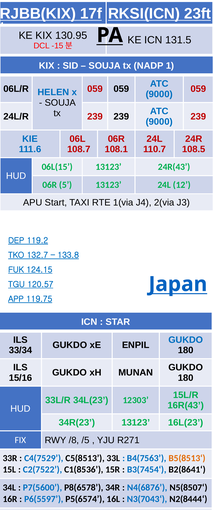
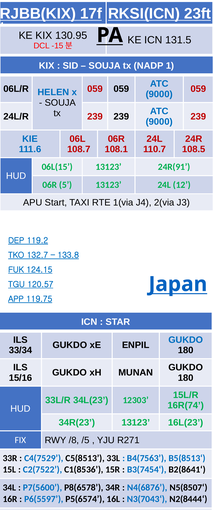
24R(43: 24R(43 -> 24R(91
16R(43: 16R(43 -> 16R(74
B5(8513‘ colour: orange -> blue
